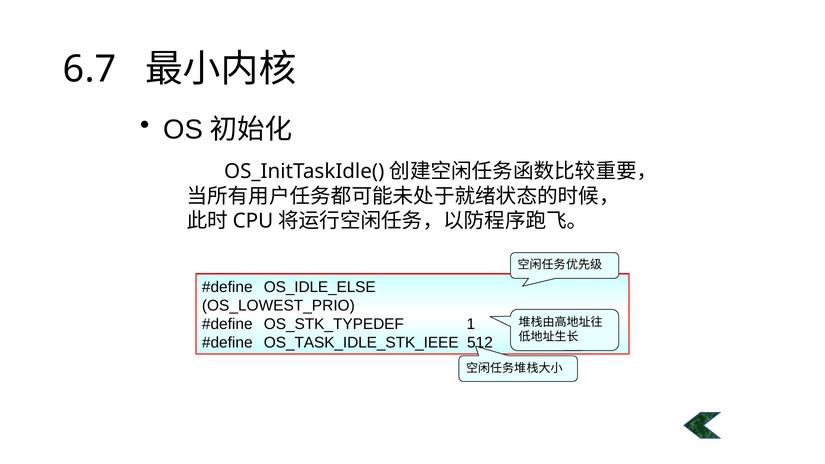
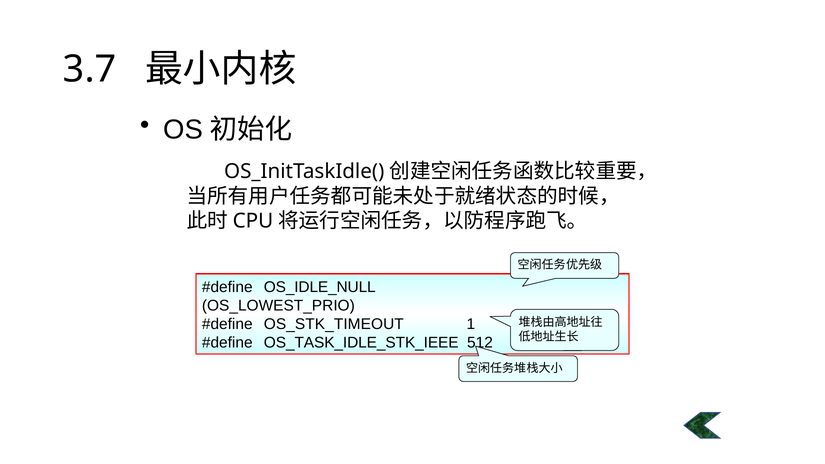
6.7: 6.7 -> 3.7
OS_IDLE_ELSE: OS_IDLE_ELSE -> OS_IDLE_NULL
OS_STK_TYPEDEF: OS_STK_TYPEDEF -> OS_STK_TIMEOUT
